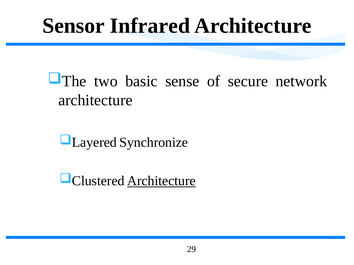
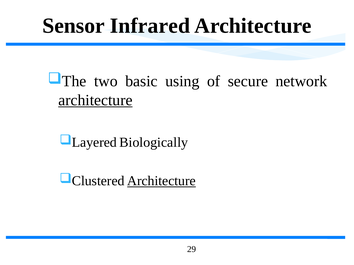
sense: sense -> using
architecture at (95, 100) underline: none -> present
Synchronize: Synchronize -> Biologically
